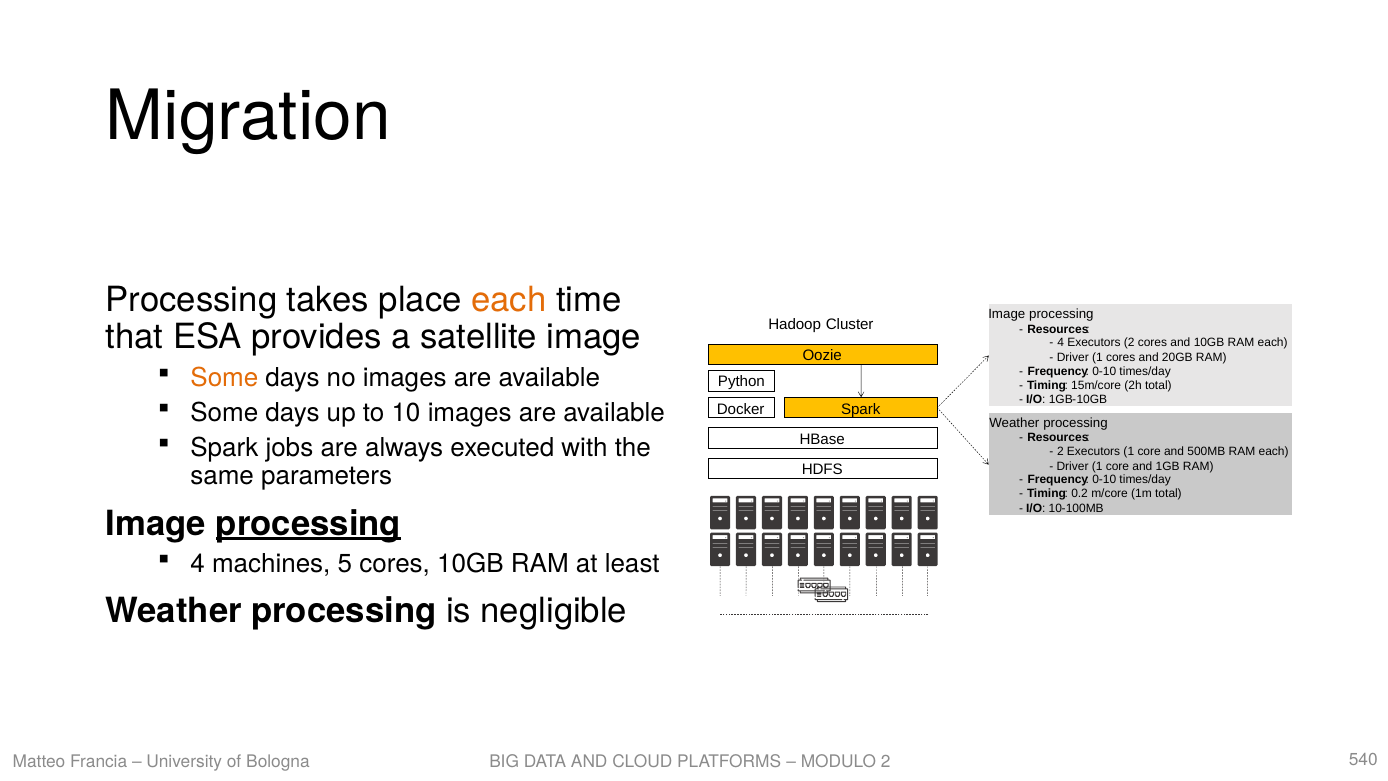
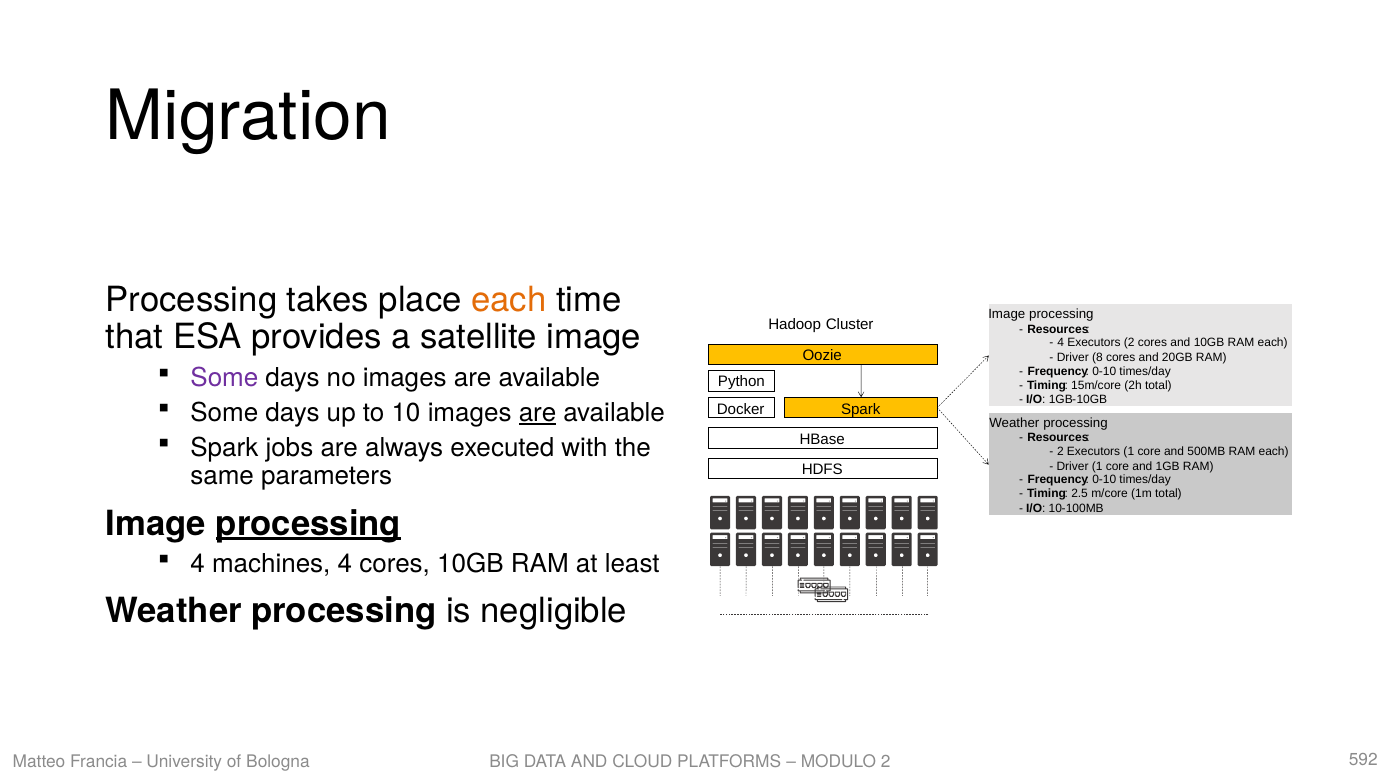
1 at (1098, 357): 1 -> 8
Some at (224, 377) colour: orange -> purple
are at (537, 413) underline: none -> present
0.2: 0.2 -> 2.5
machines 5: 5 -> 4
540: 540 -> 592
